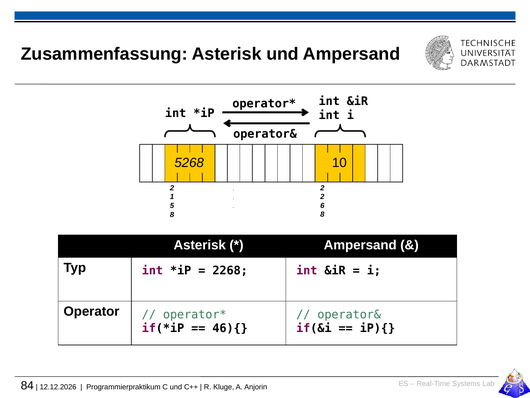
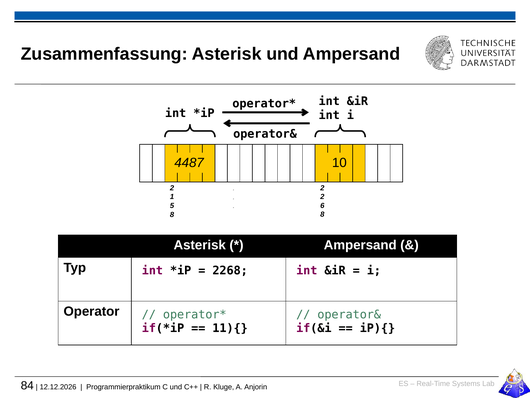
5268: 5268 -> 4487
46){: 46){ -> 11){
